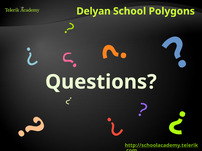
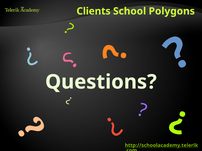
Delyan: Delyan -> Clients
